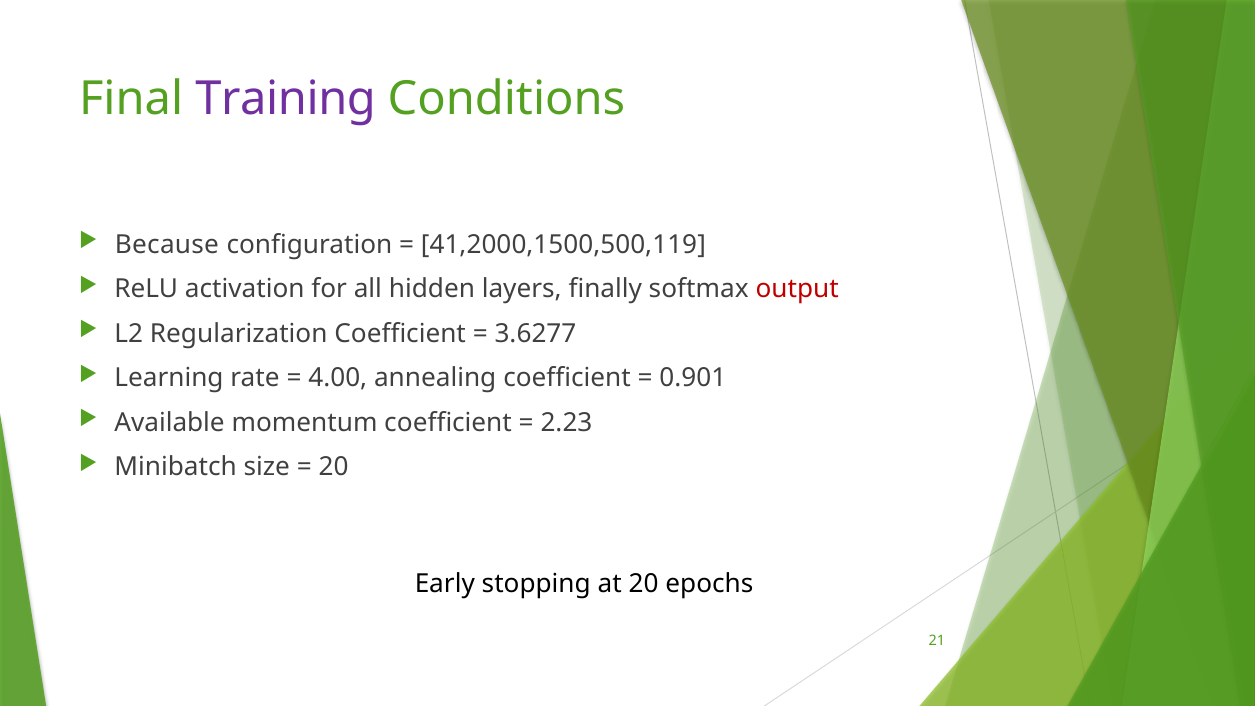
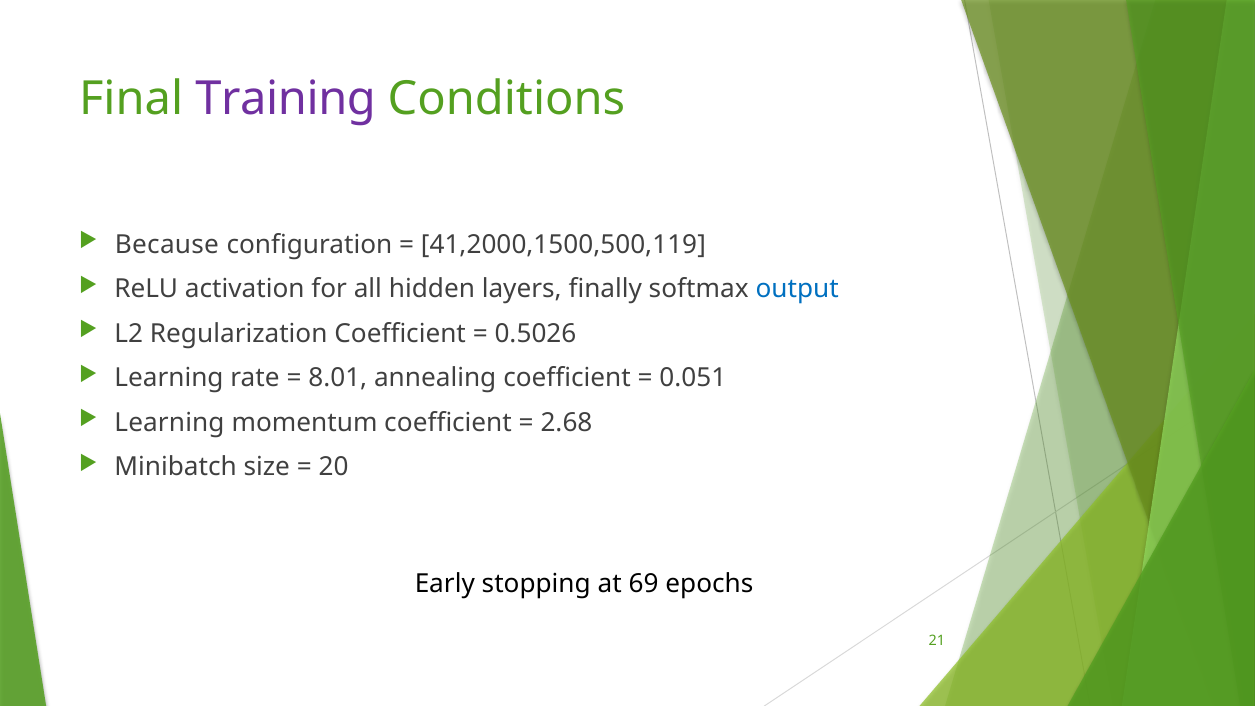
output colour: red -> blue
3.6277: 3.6277 -> 0.5026
4.00: 4.00 -> 8.01
0.901: 0.901 -> 0.051
Available at (170, 423): Available -> Learning
2.23: 2.23 -> 2.68
at 20: 20 -> 69
